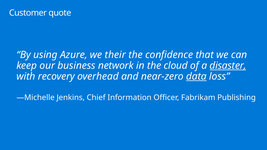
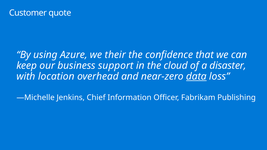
network: network -> support
disaster underline: present -> none
recovery: recovery -> location
